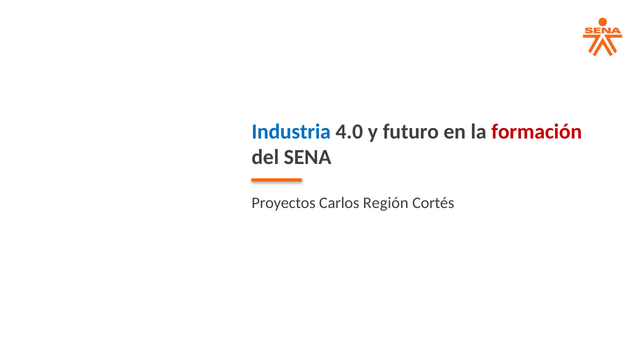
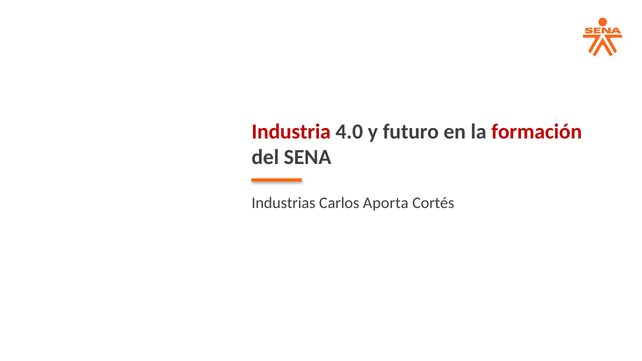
Industria colour: blue -> red
Proyectos: Proyectos -> Industrias
Región: Región -> Aporta
